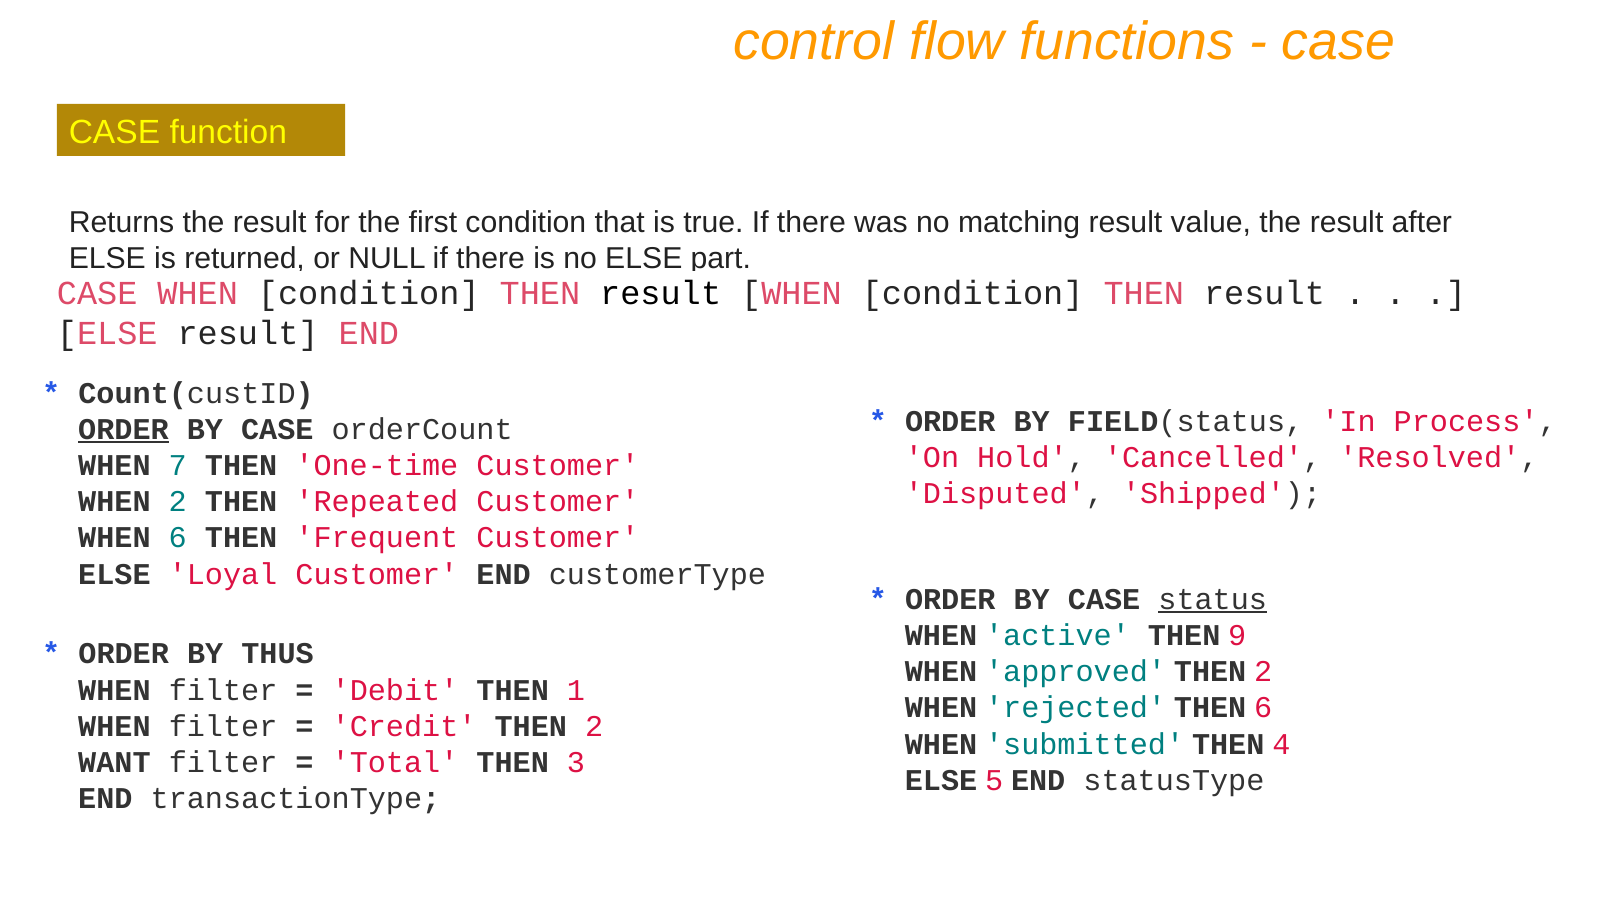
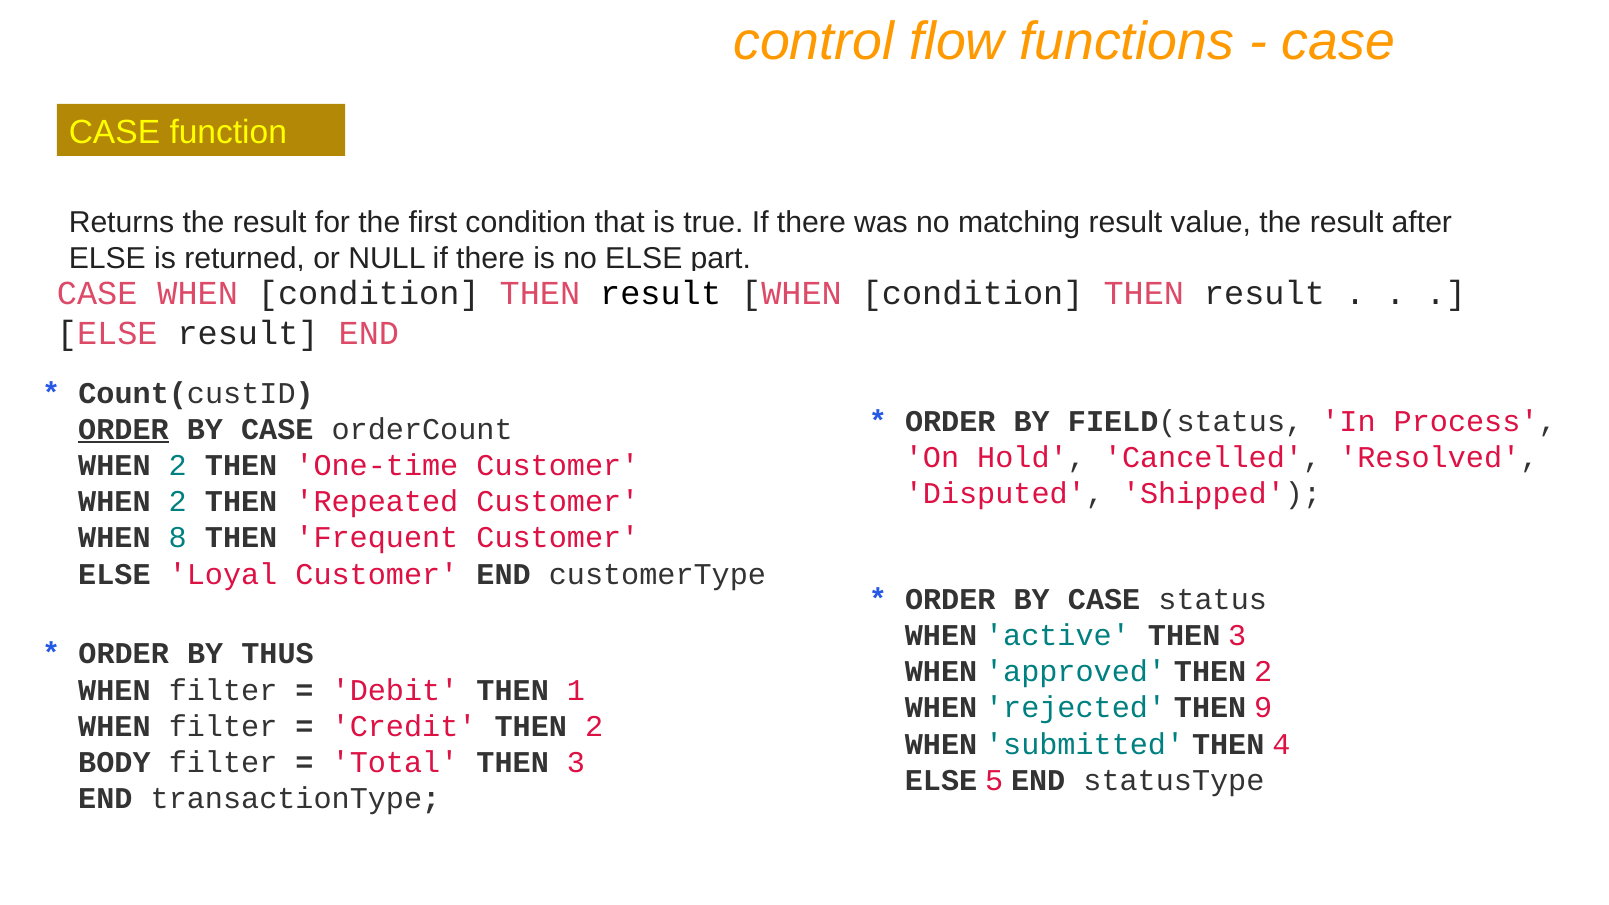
7 at (178, 466): 7 -> 2
WHEN 6: 6 -> 8
status underline: present -> none
active THEN 9: 9 -> 3
THEN 6: 6 -> 9
WANT: WANT -> BODY
